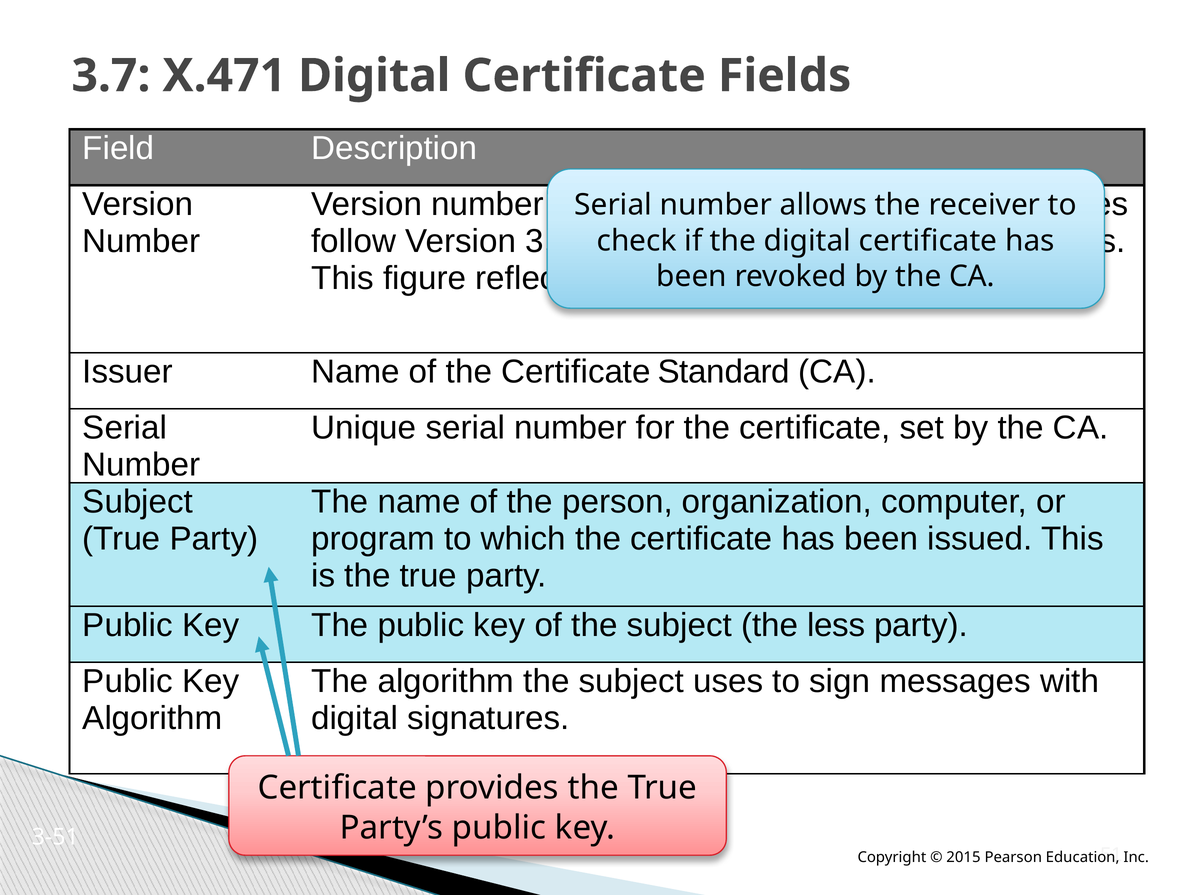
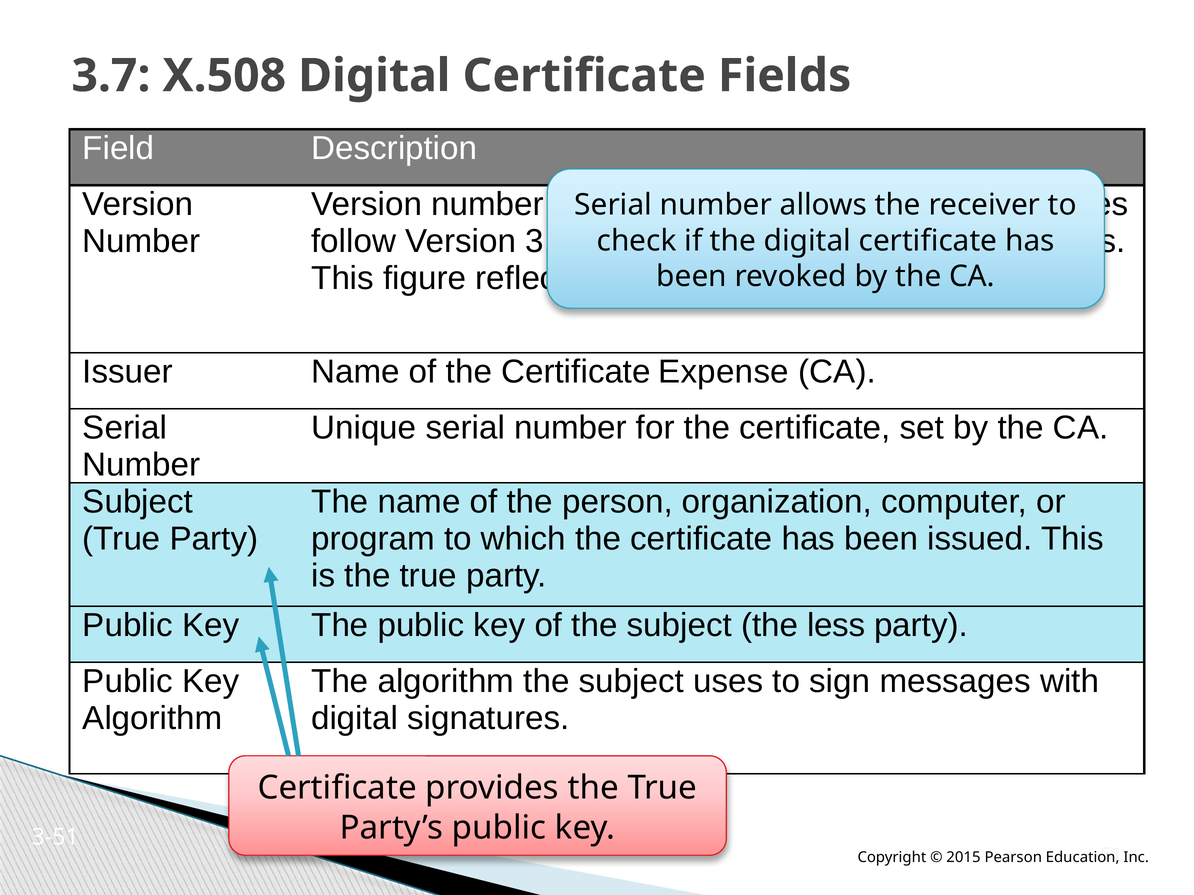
X.471: X.471 -> X.508
Certificate Standard: Standard -> Expense
